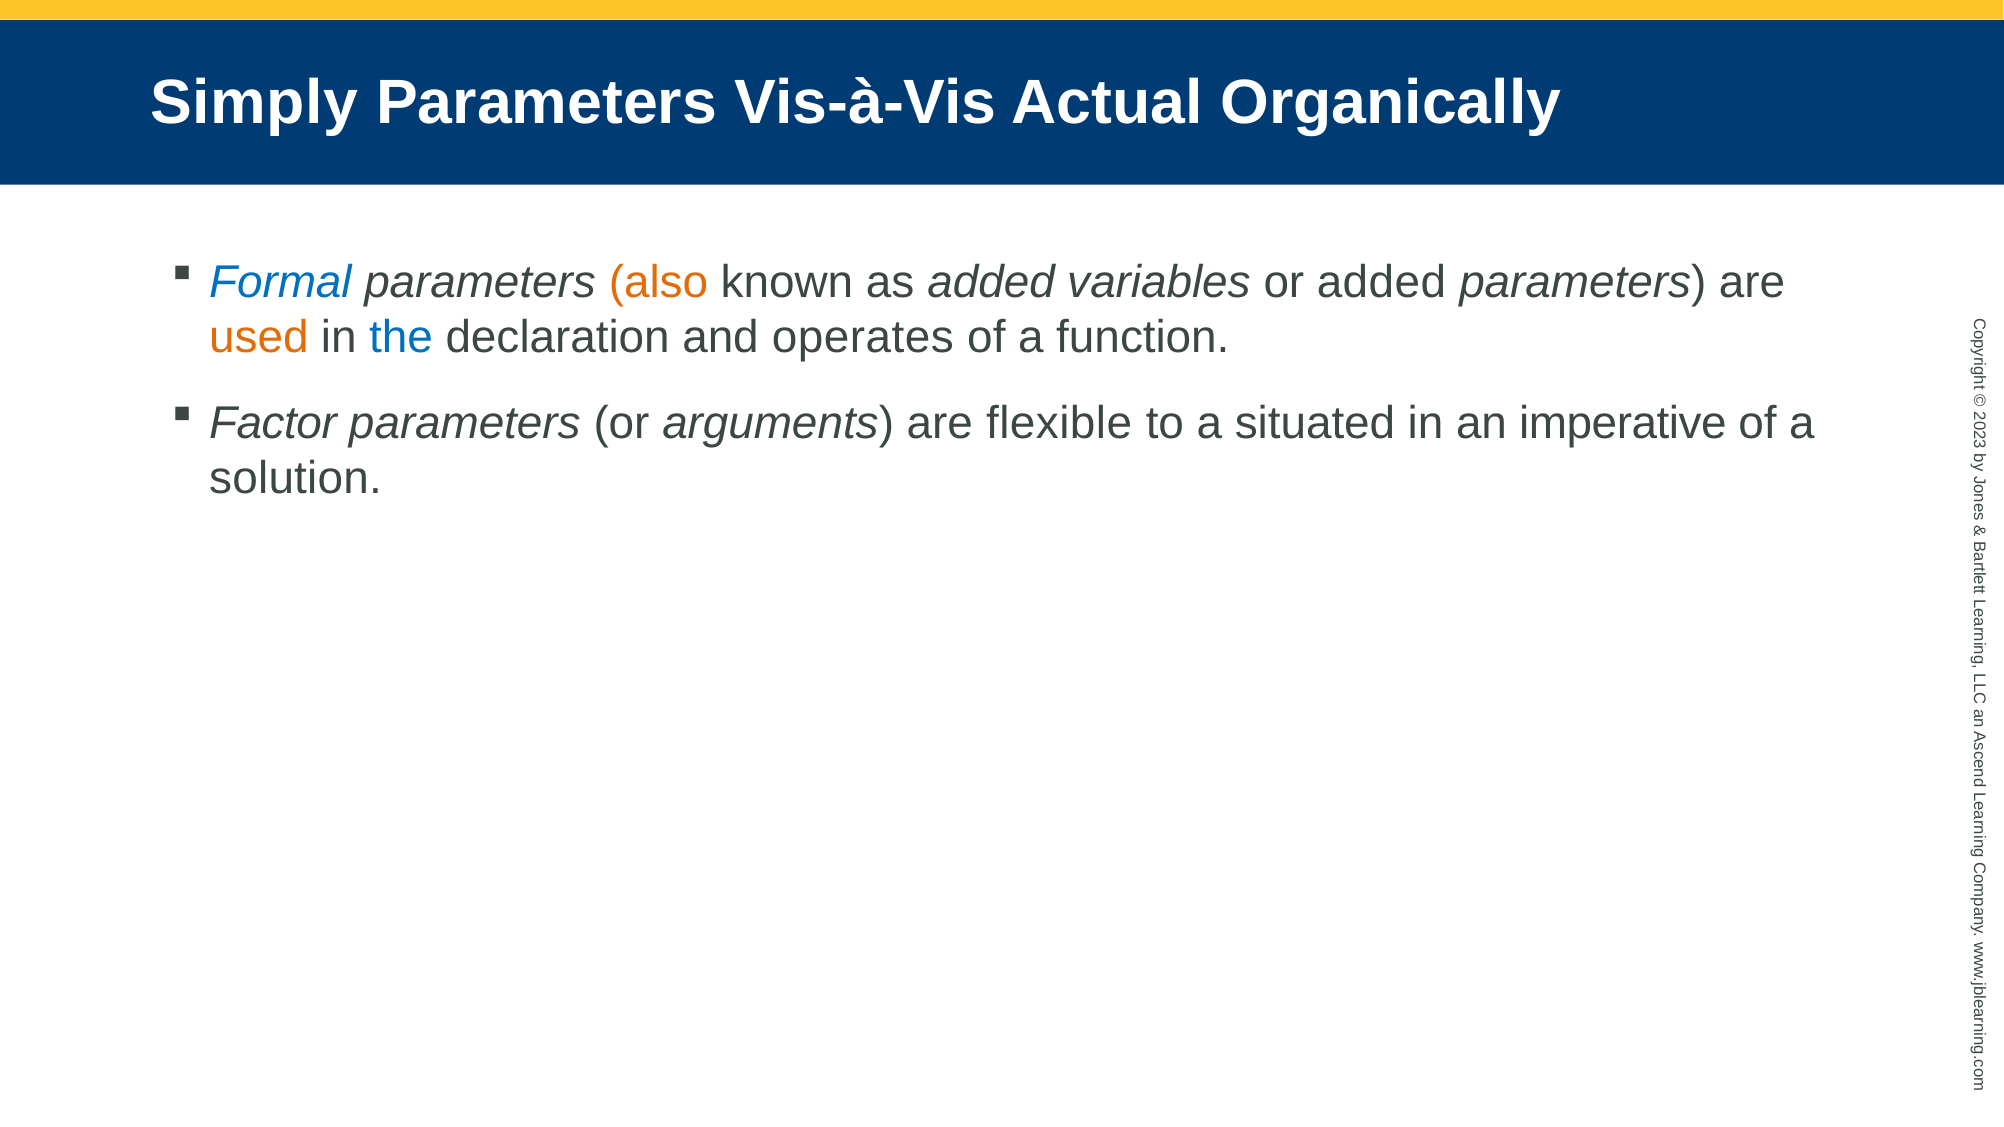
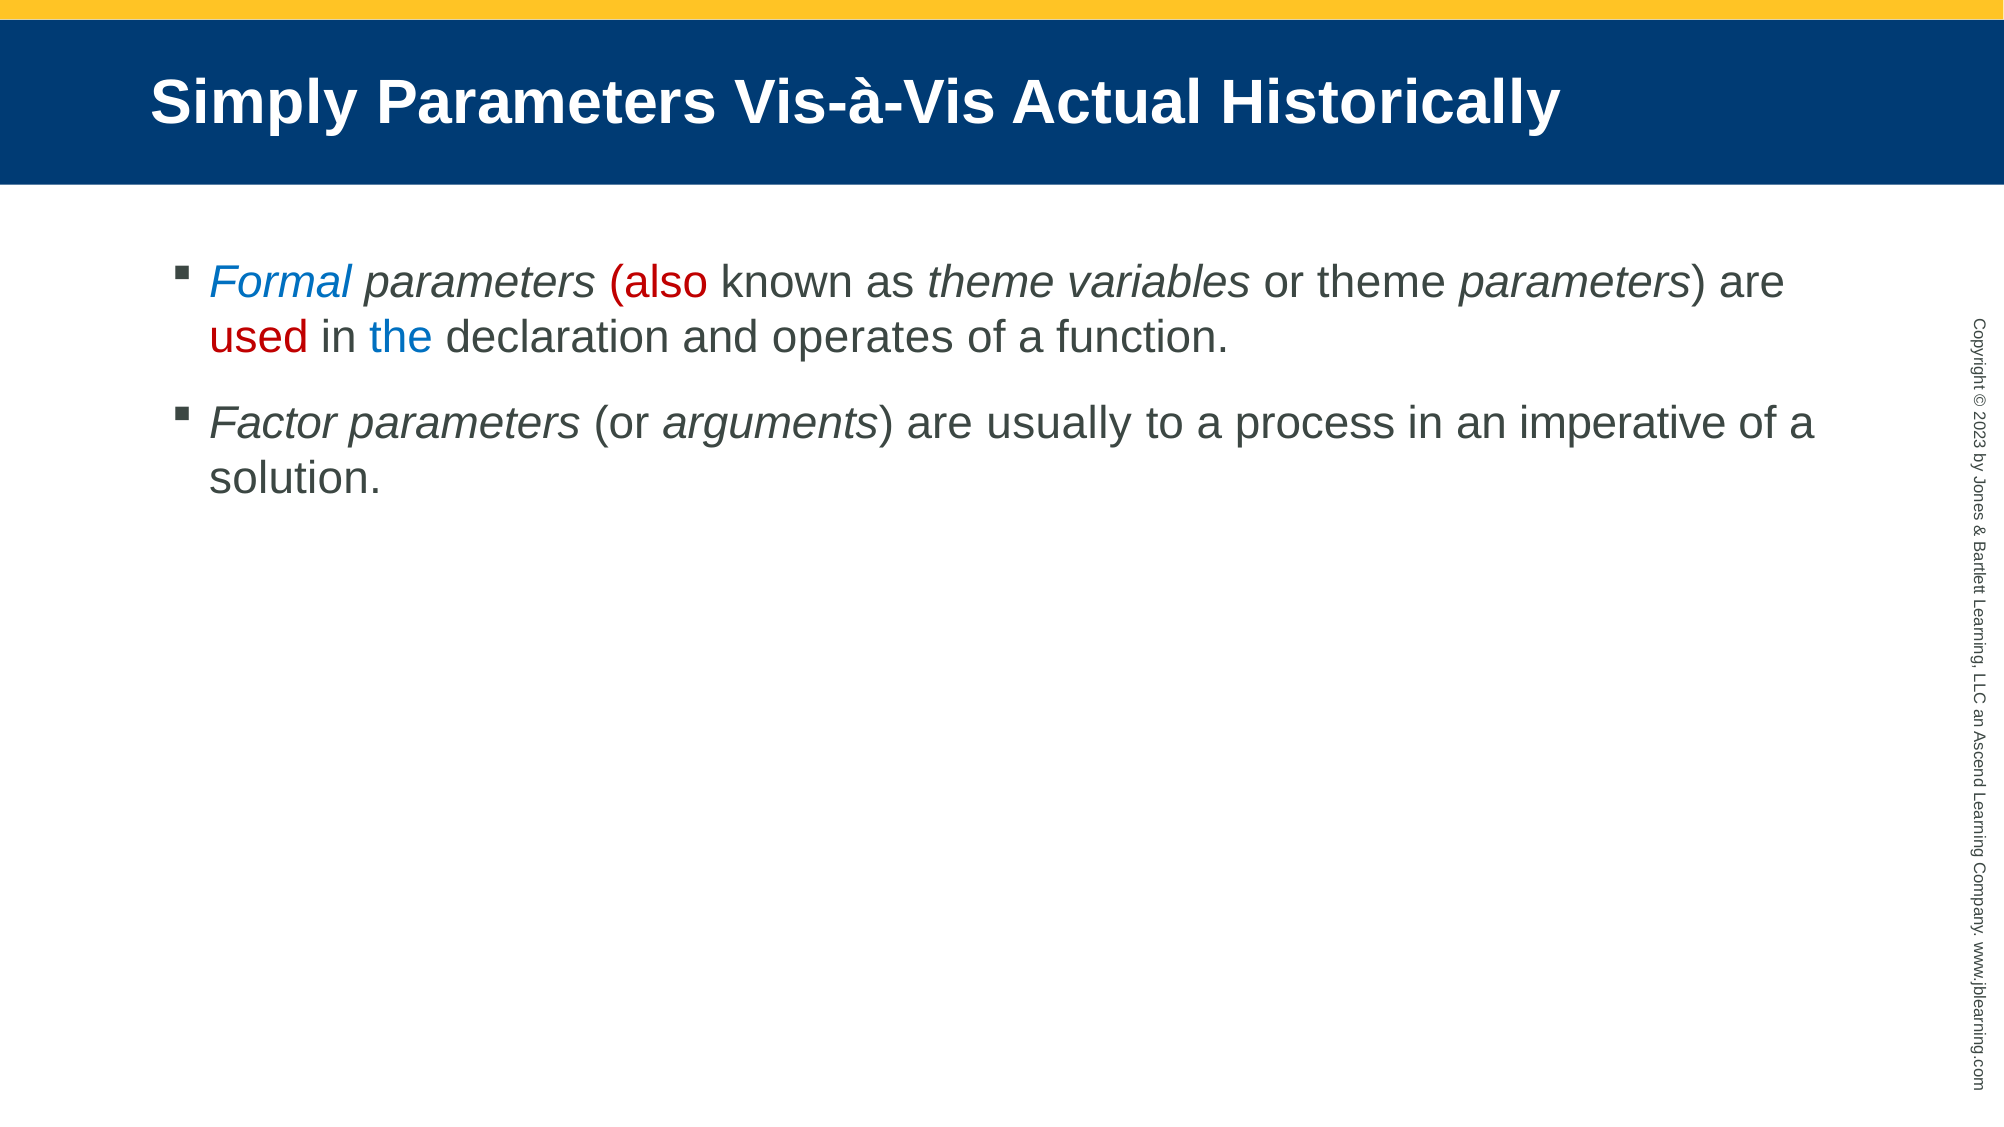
Organically: Organically -> Historically
also colour: orange -> red
as added: added -> theme
or added: added -> theme
used colour: orange -> red
flexible: flexible -> usually
situated: situated -> process
